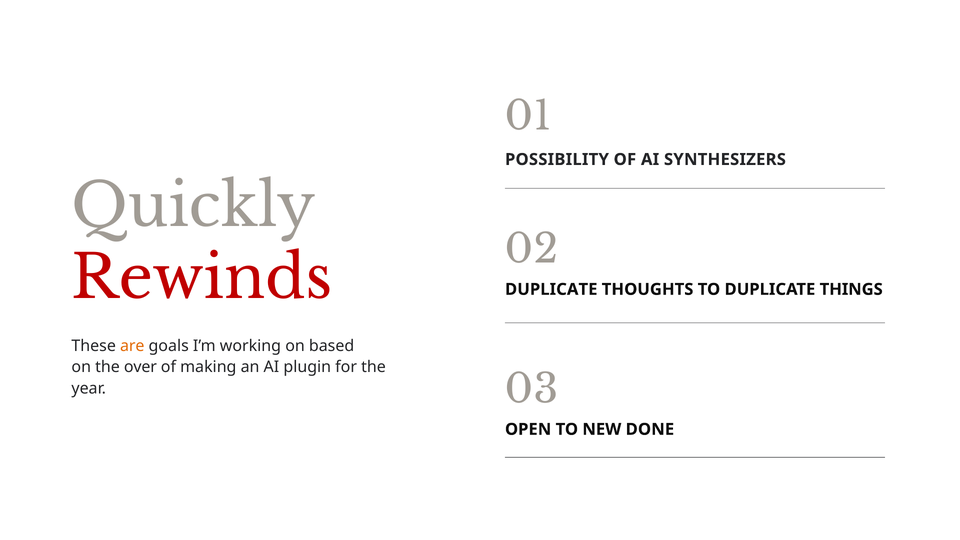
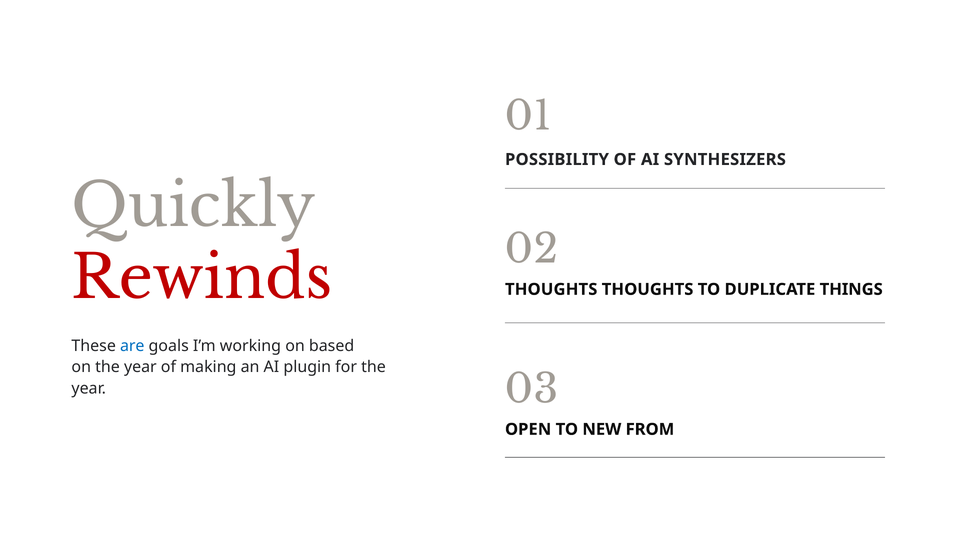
DUPLICATE at (551, 289): DUPLICATE -> THOUGHTS
are colour: orange -> blue
on the over: over -> year
DONE: DONE -> FROM
